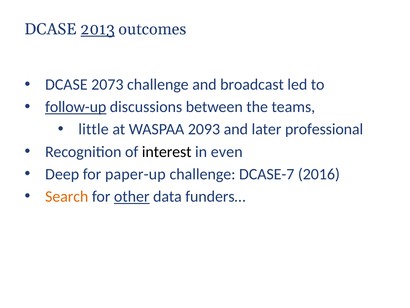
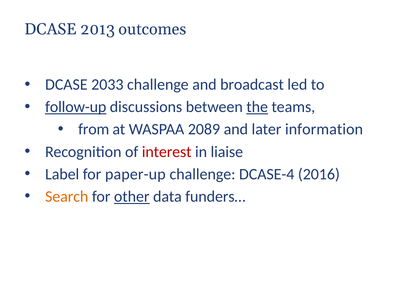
2013 underline: present -> none
2073: 2073 -> 2033
the underline: none -> present
little: little -> from
2093: 2093 -> 2089
professional: professional -> information
interest colour: black -> red
even: even -> liaise
Deep: Deep -> Label
DCASE-7: DCASE-7 -> DCASE-4
